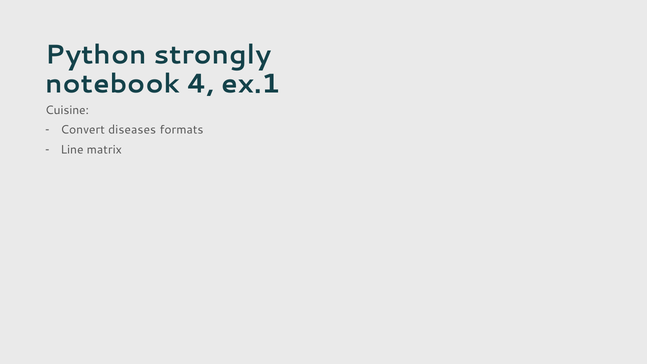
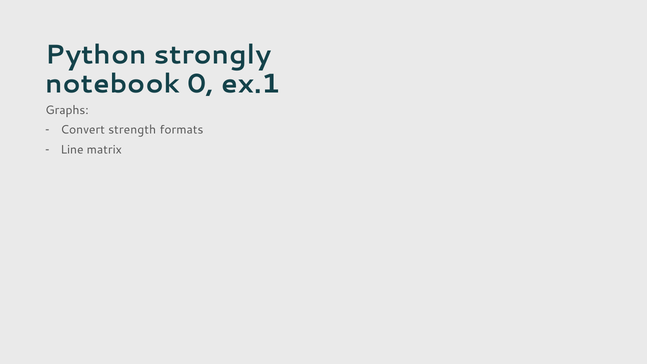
4: 4 -> 0
Cuisine: Cuisine -> Graphs
diseases: diseases -> strength
